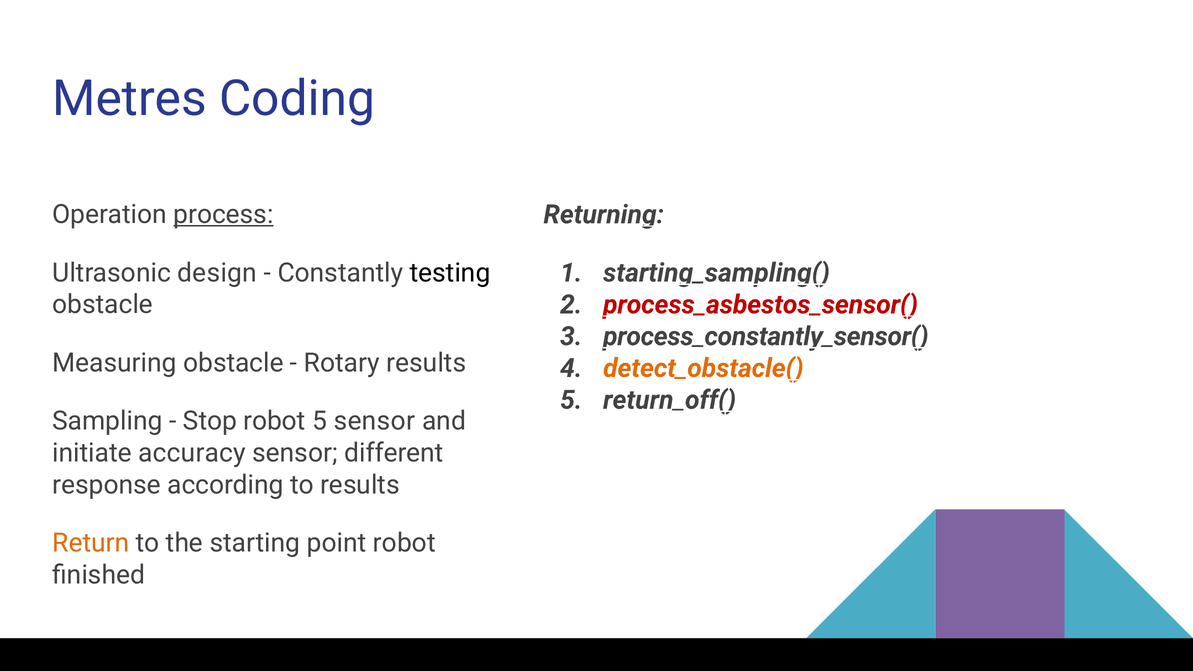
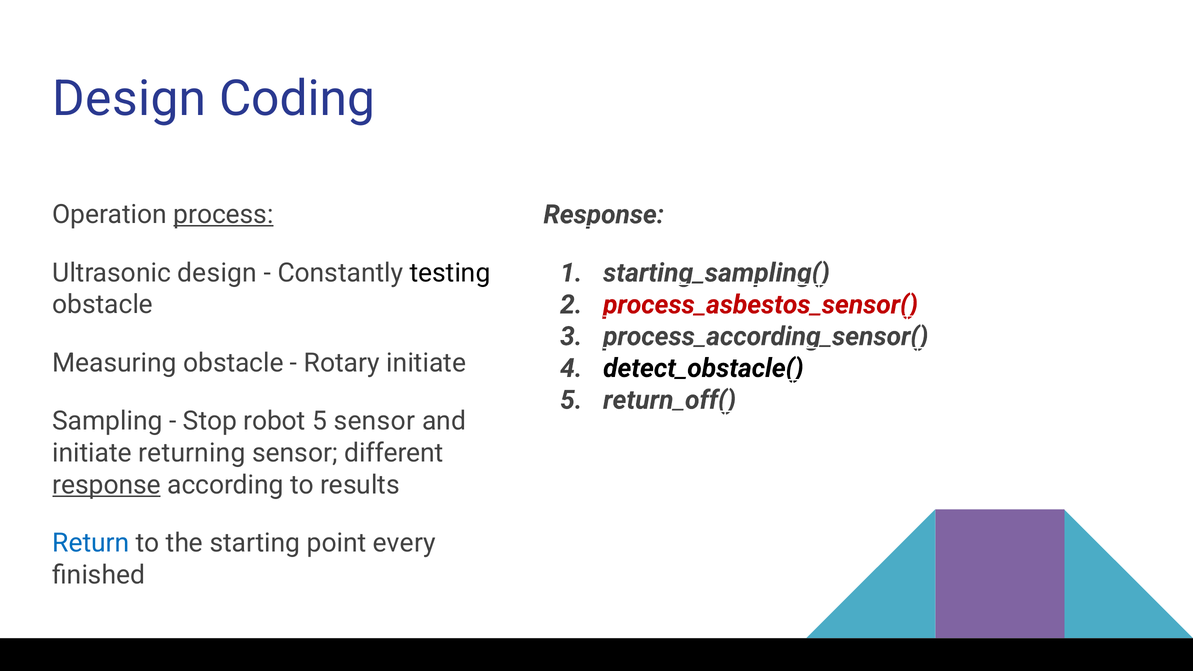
Metres at (130, 99): Metres -> Design
Returning at (604, 215): Returning -> Response
process_constantly_sensor(: process_constantly_sensor( -> process_according_sensor(
Rotary results: results -> initiate
detect_obstacle( colour: orange -> black
accuracy: accuracy -> returning
response at (107, 485) underline: none -> present
Return colour: orange -> blue
point robot: robot -> every
